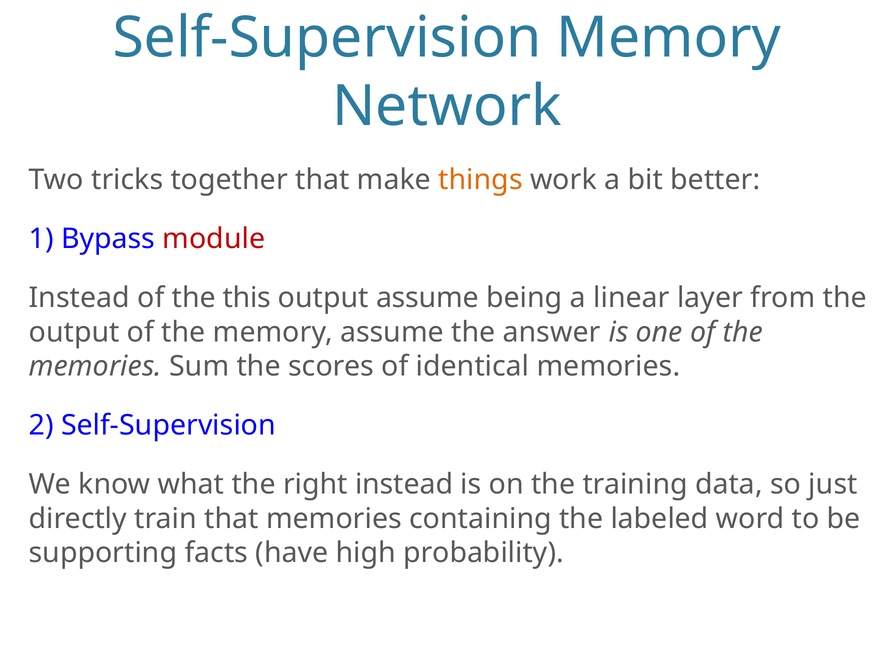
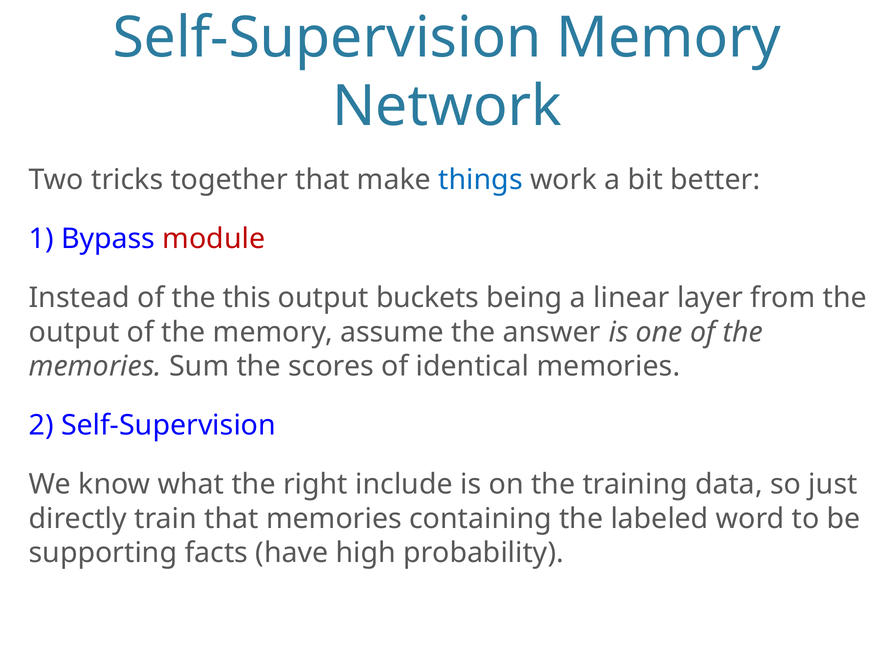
things colour: orange -> blue
output assume: assume -> buckets
right instead: instead -> include
